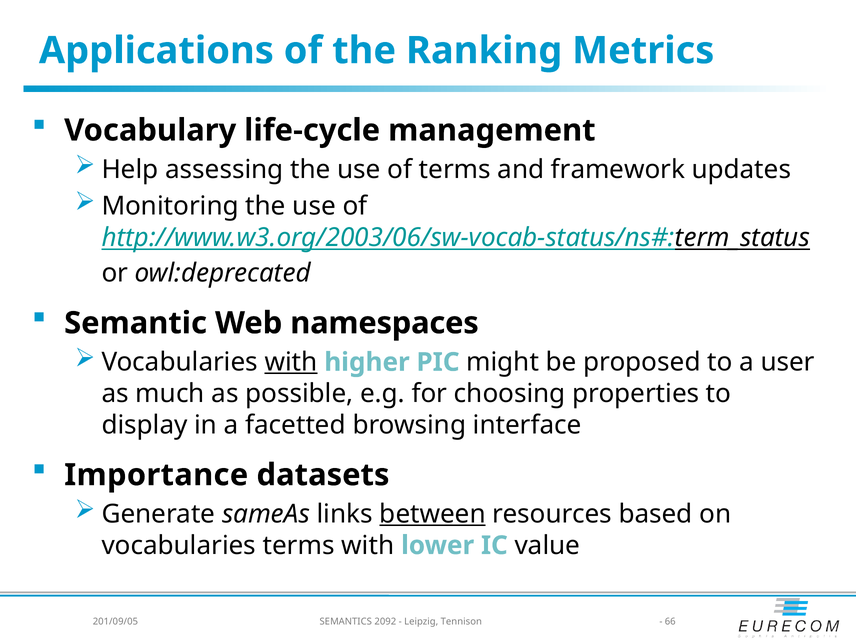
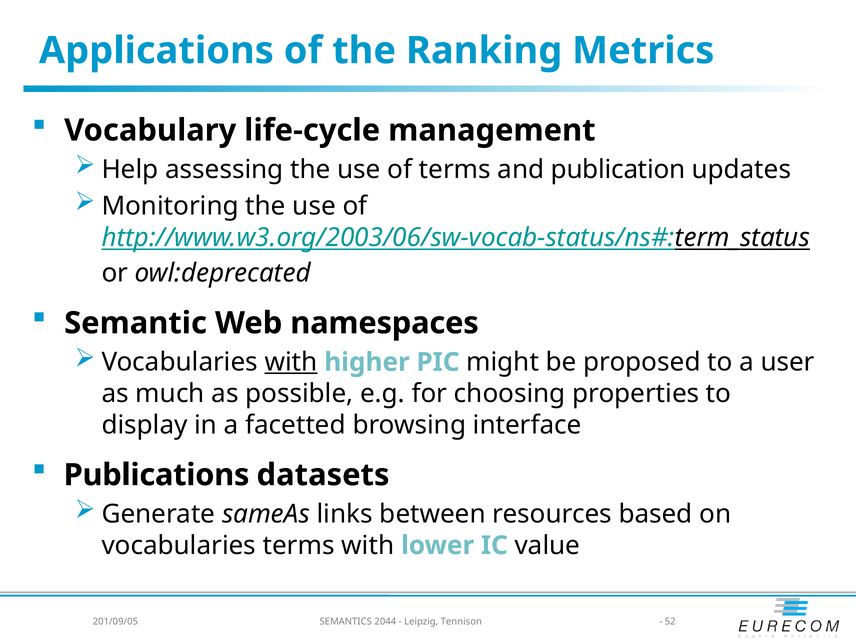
framework: framework -> publication
Importance: Importance -> Publications
between underline: present -> none
2092: 2092 -> 2044
66: 66 -> 52
